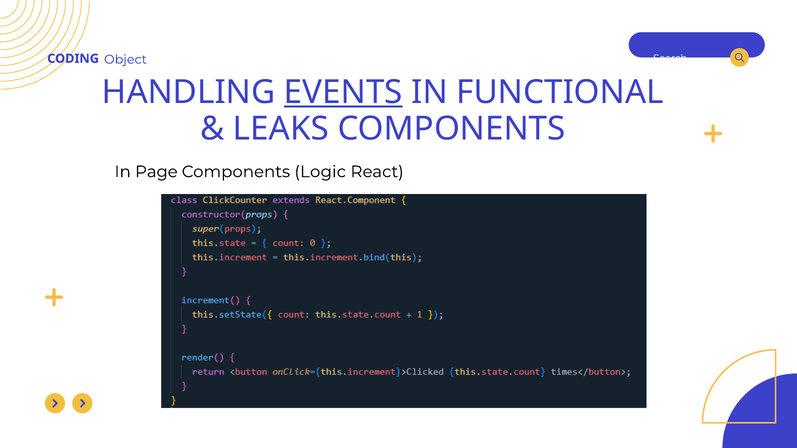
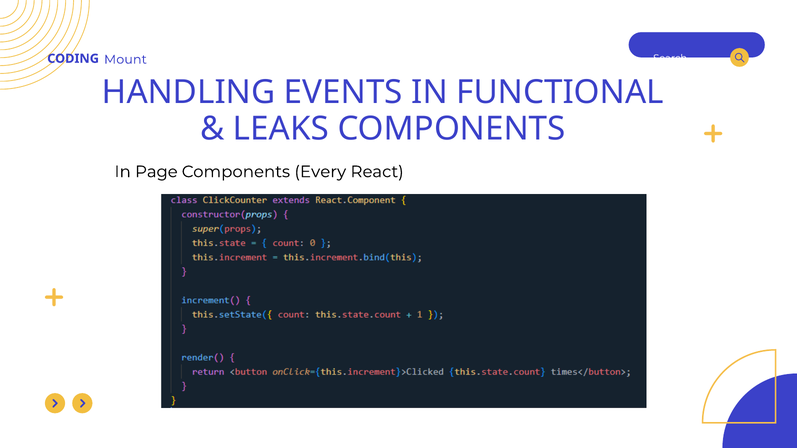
Object: Object -> Mount
EVENTS underline: present -> none
Logic: Logic -> Every
